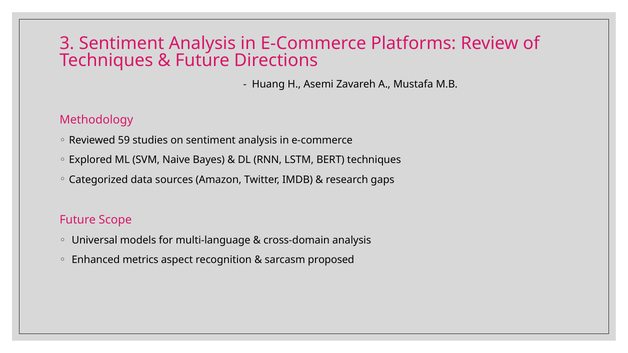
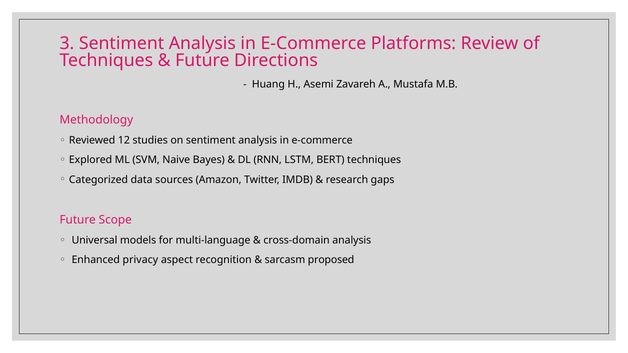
59: 59 -> 12
metrics: metrics -> privacy
